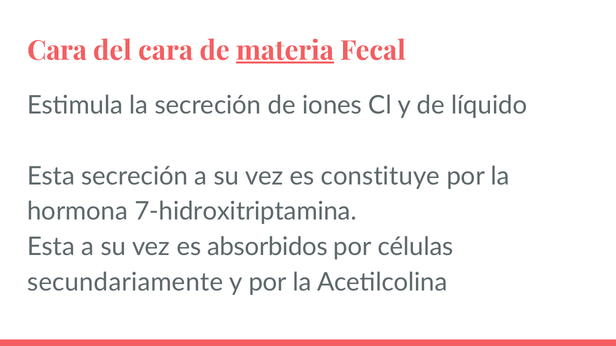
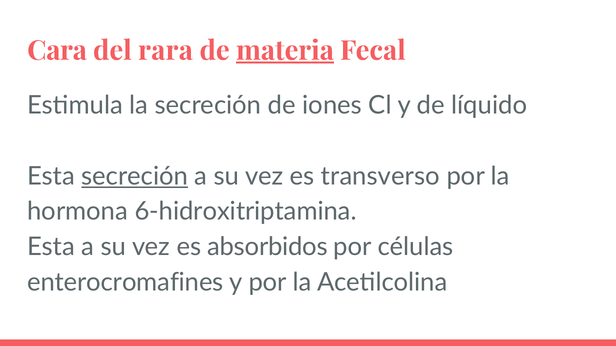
del cara: cara -> rara
secreción at (135, 176) underline: none -> present
constituye: constituye -> transverso
7-hidroxitriptamina: 7-hidroxitriptamina -> 6-hidroxitriptamina
secundariamente: secundariamente -> enterocromafines
